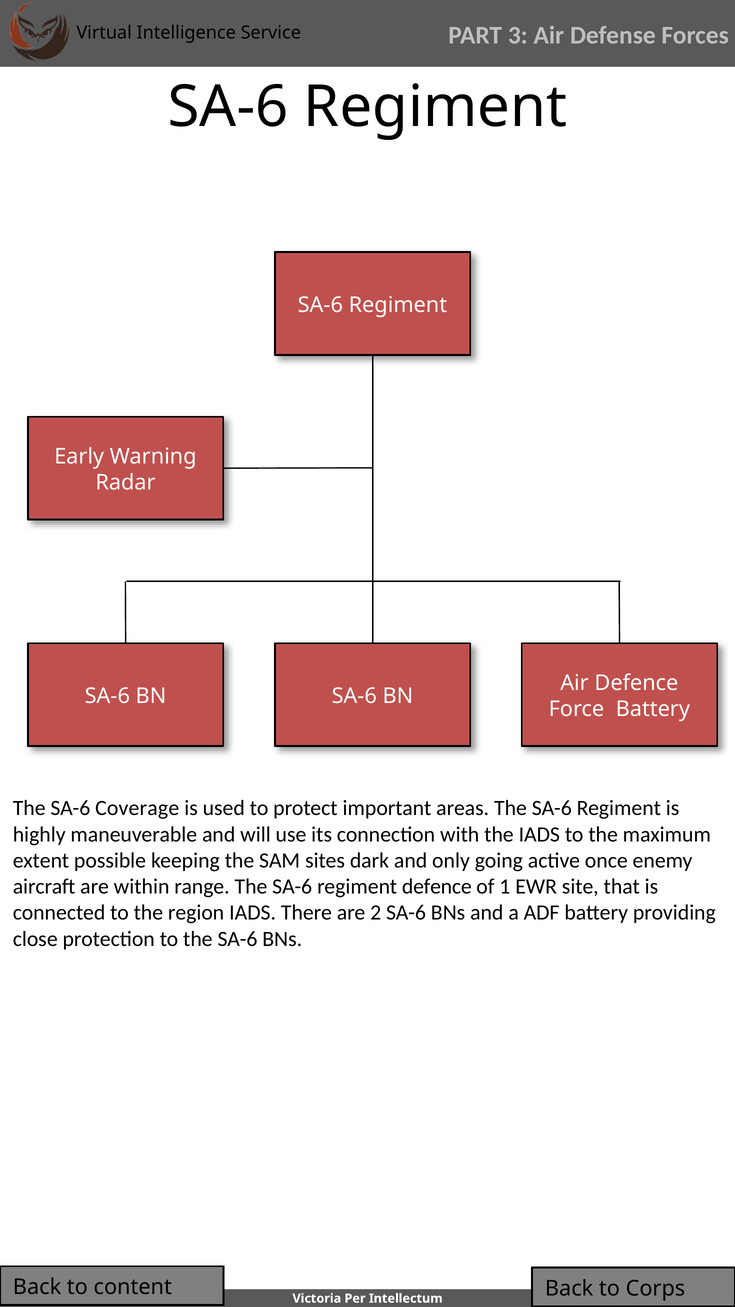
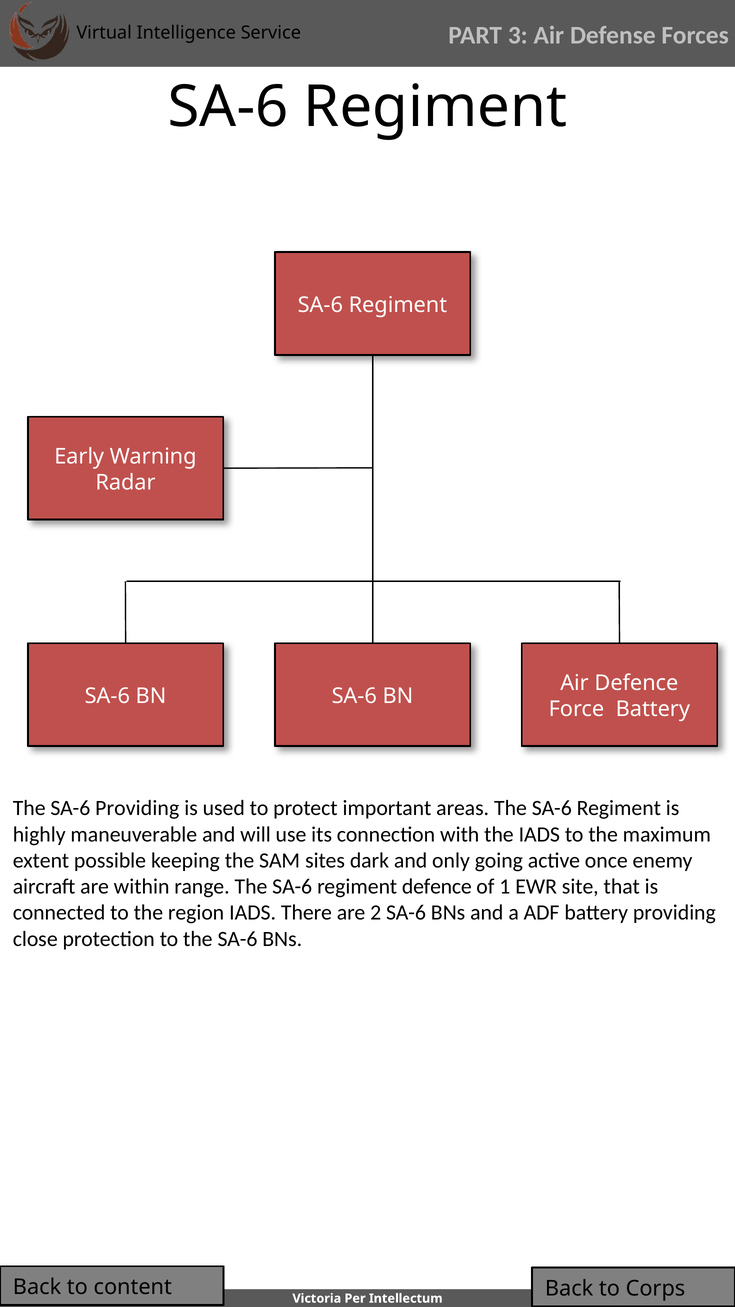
SA-6 Coverage: Coverage -> Providing
